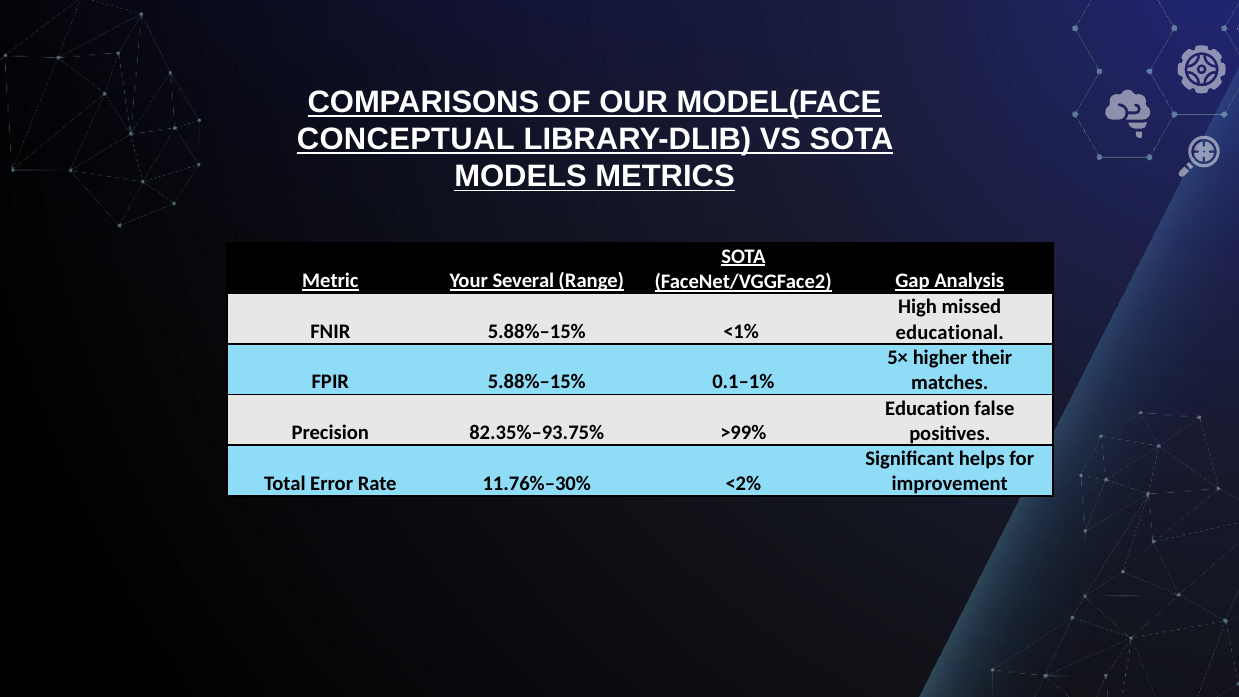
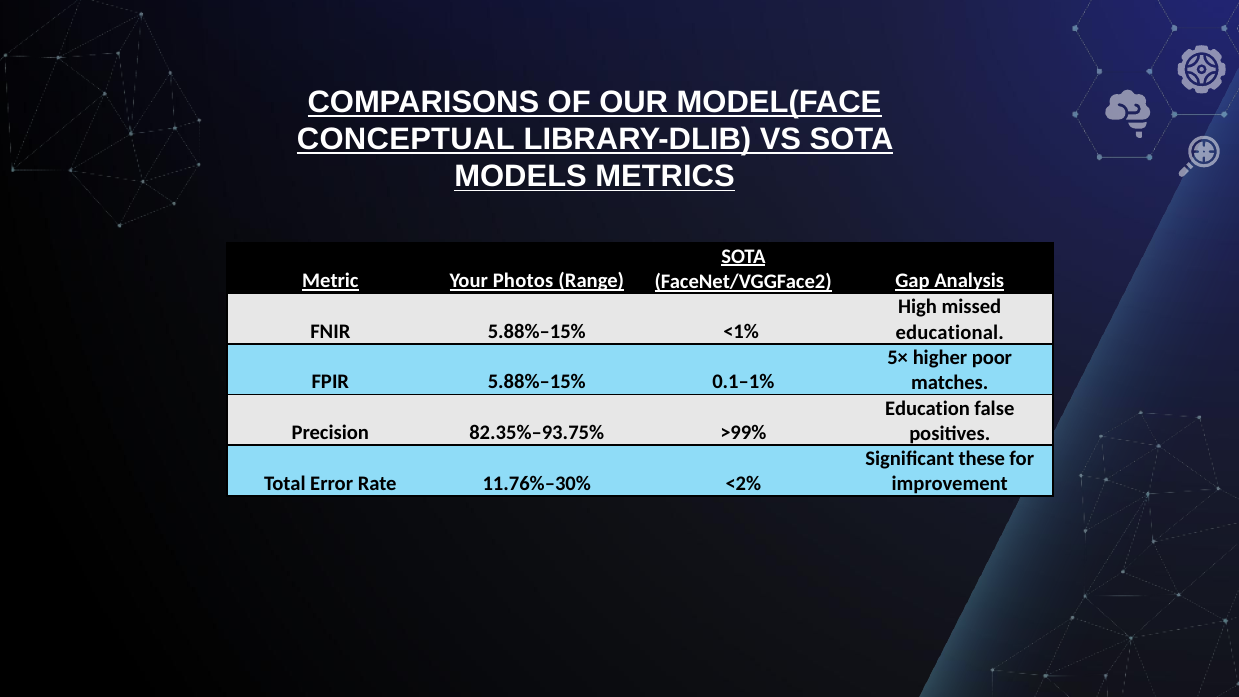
Several: Several -> Photos
their: their -> poor
helps: helps -> these
